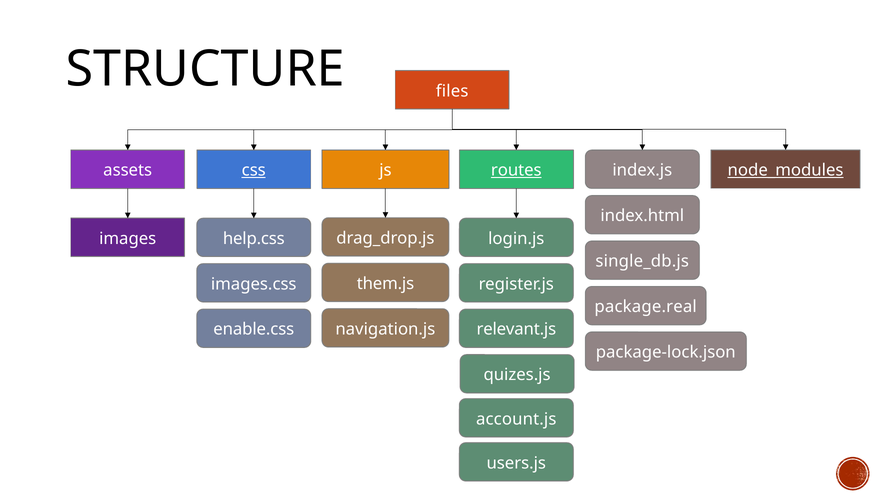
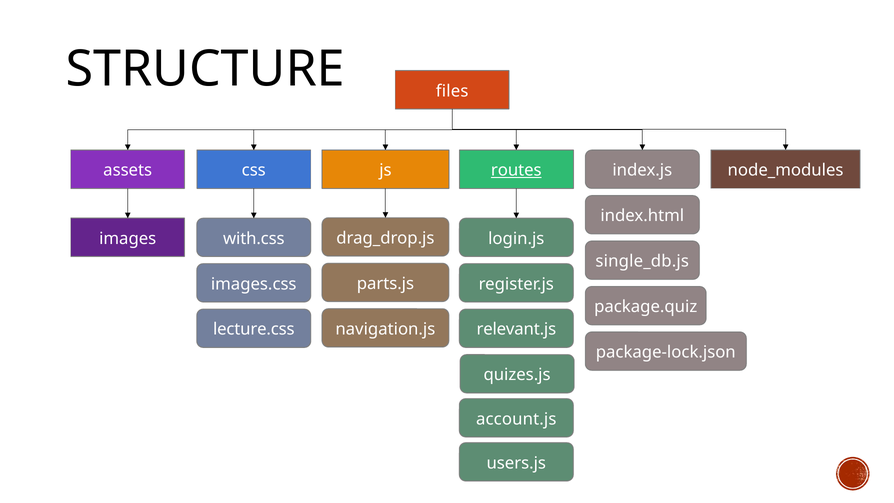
node_modules underline: present -> none
css underline: present -> none
help.css: help.css -> with.css
them.js: them.js -> parts.js
package.real: package.real -> package.quiz
enable.css: enable.css -> lecture.css
